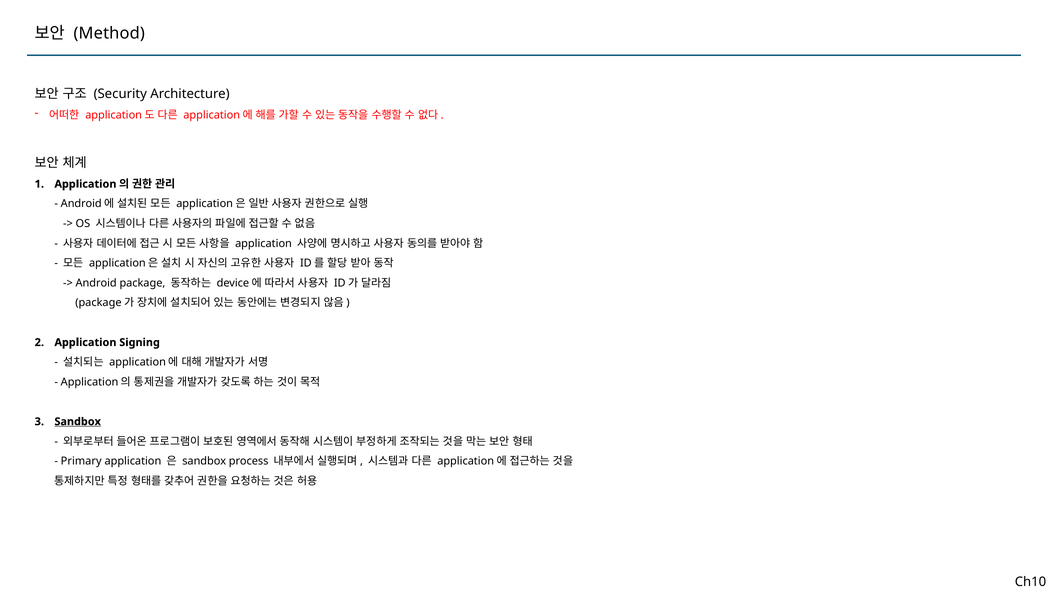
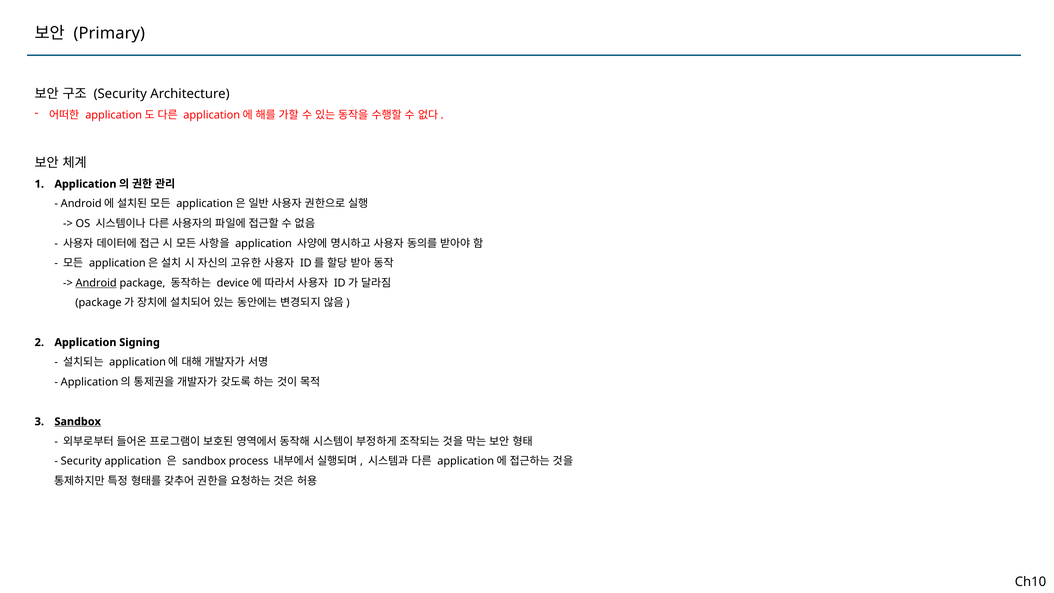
Method: Method -> Primary
Android underline: none -> present
Primary at (81, 461): Primary -> Security
